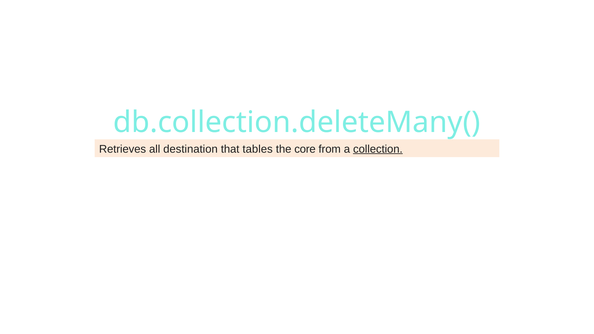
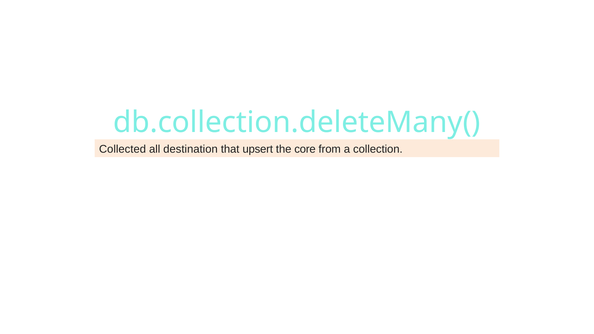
Retrieves: Retrieves -> Collected
tables: tables -> upsert
collection underline: present -> none
